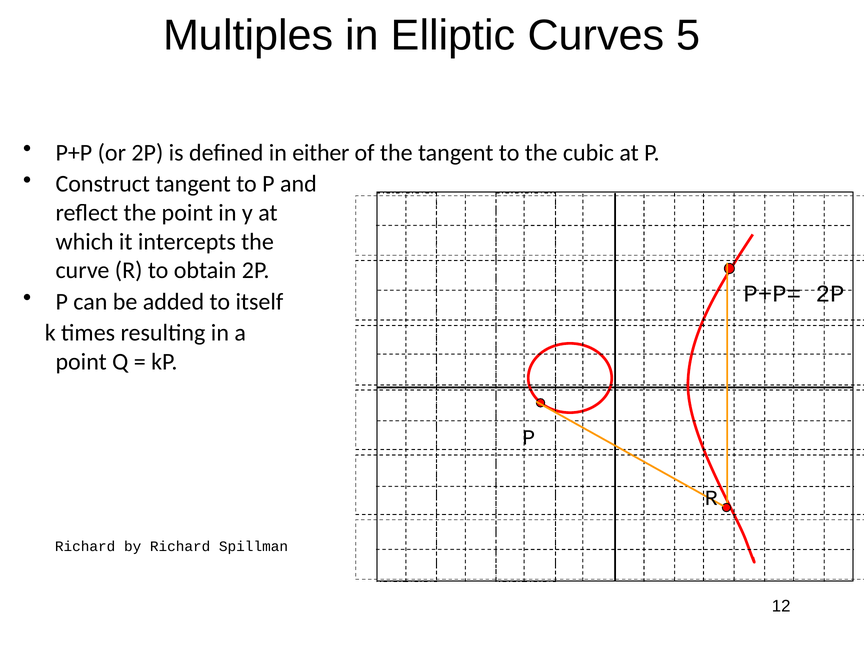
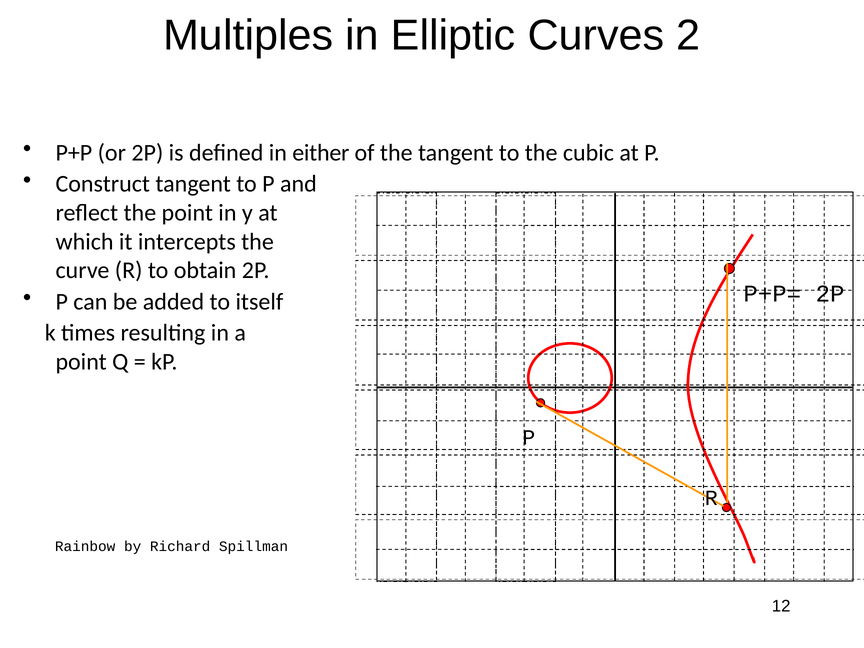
5: 5 -> 2
Richard at (85, 547): Richard -> Rainbow
